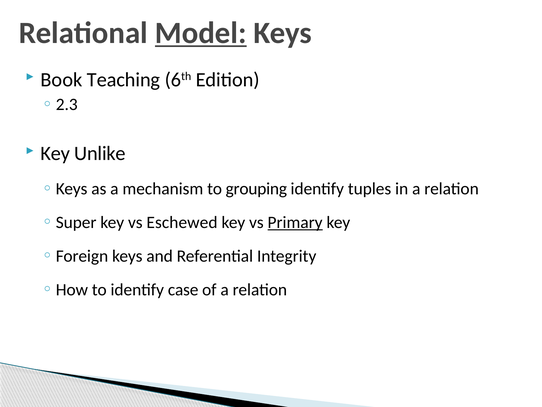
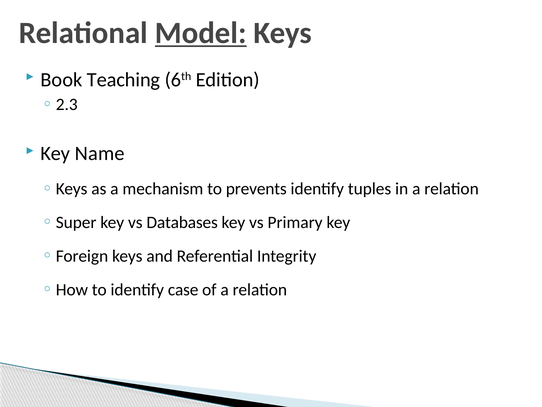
Unlike: Unlike -> Name
grouping: grouping -> prevents
Eschewed: Eschewed -> Databases
Primary underline: present -> none
